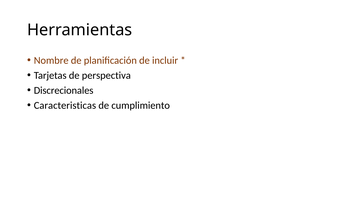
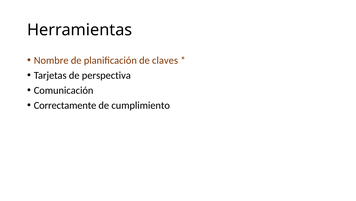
incluir: incluir -> claves
Discrecionales: Discrecionales -> Comunicación
Caracteristicas: Caracteristicas -> Correctamente
